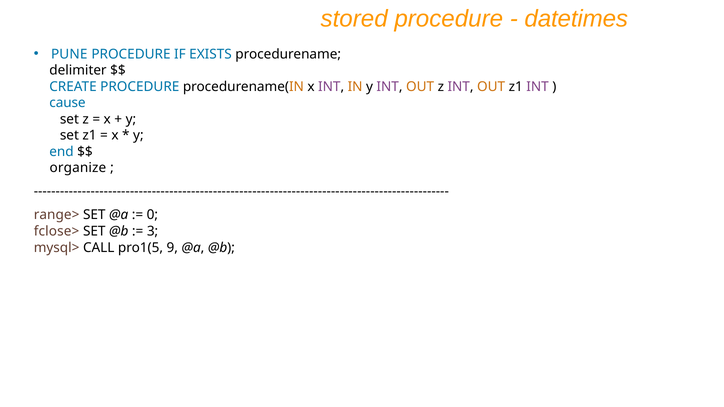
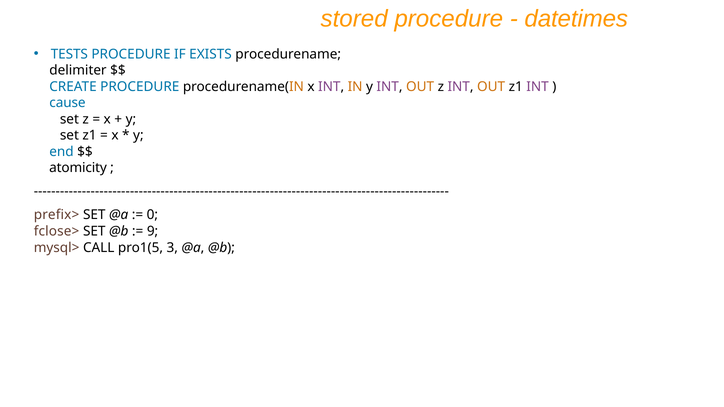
PUNE: PUNE -> TESTS
organize: organize -> atomicity
range>: range> -> prefix>
3: 3 -> 9
9: 9 -> 3
